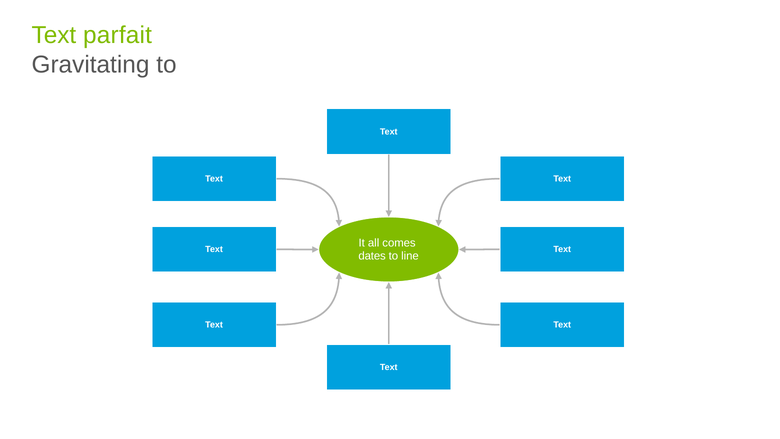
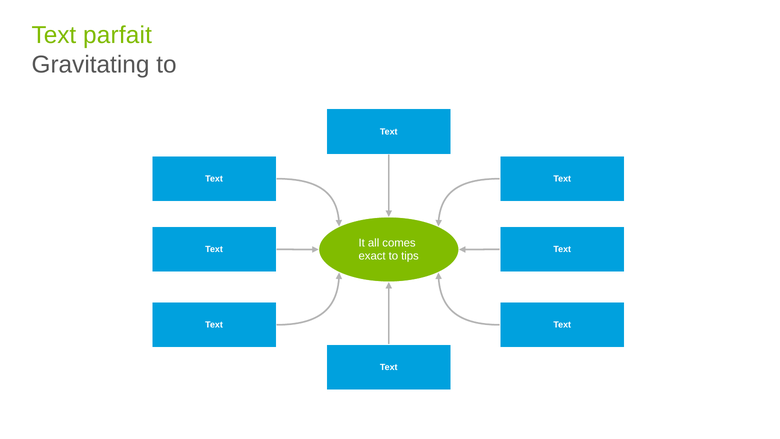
dates: dates -> exact
line: line -> tips
